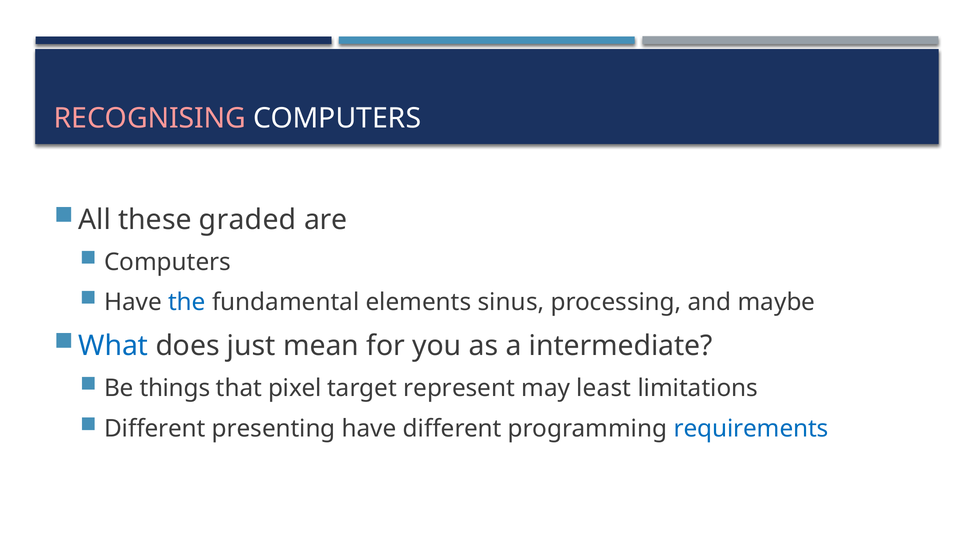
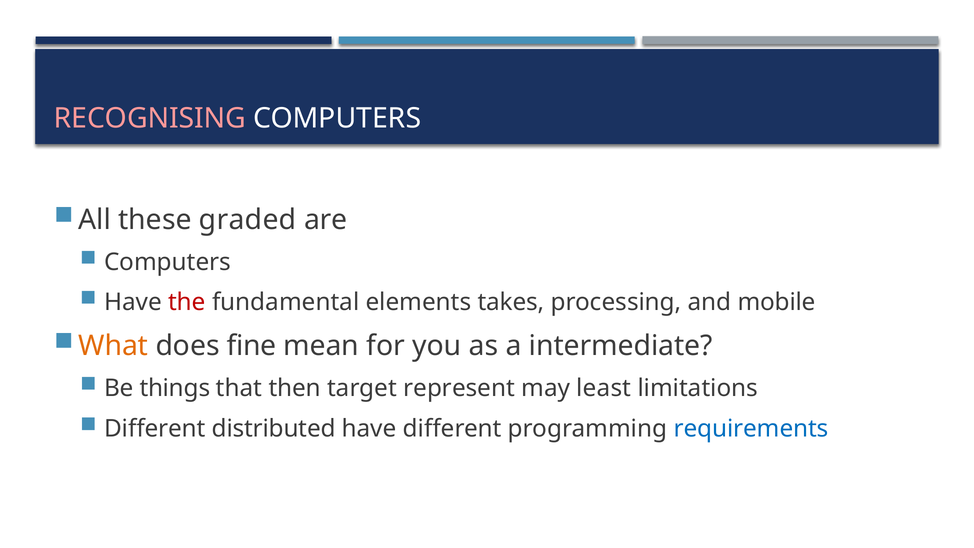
the colour: blue -> red
sinus: sinus -> takes
maybe: maybe -> mobile
What colour: blue -> orange
just: just -> fine
pixel: pixel -> then
presenting: presenting -> distributed
